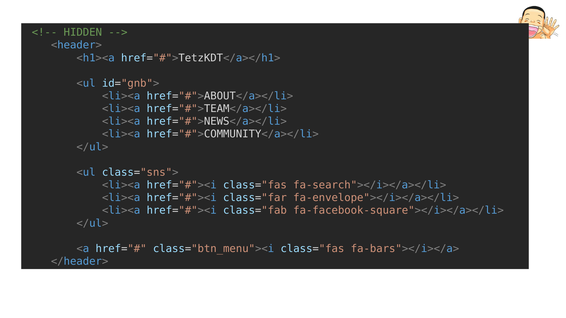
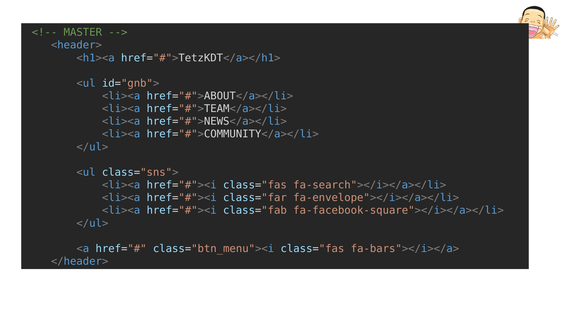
HIDDEN: HIDDEN -> MASTER
